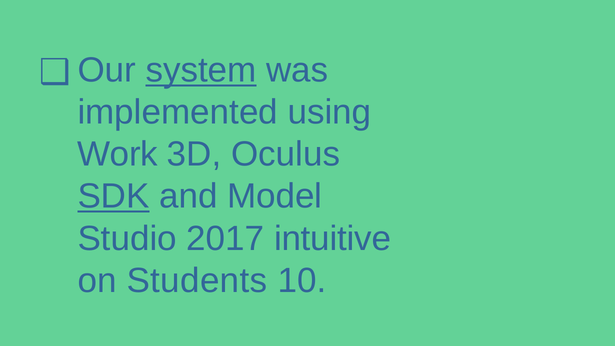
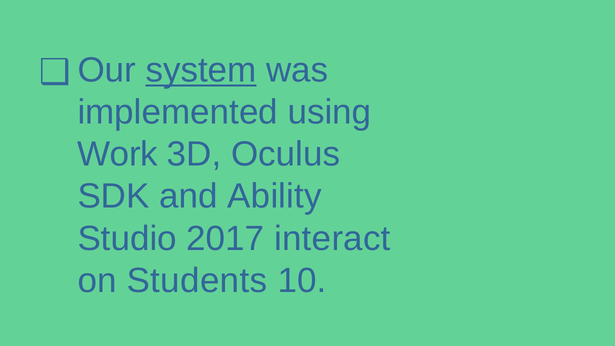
SDK underline: present -> none
Model: Model -> Ability
intuitive: intuitive -> interact
